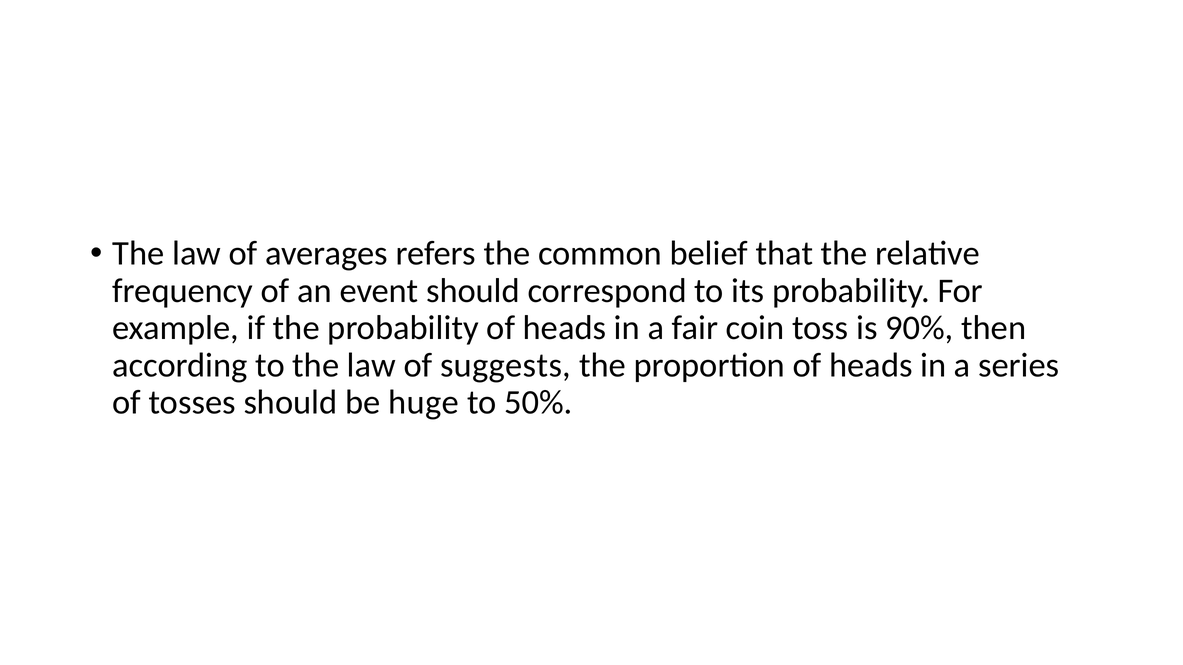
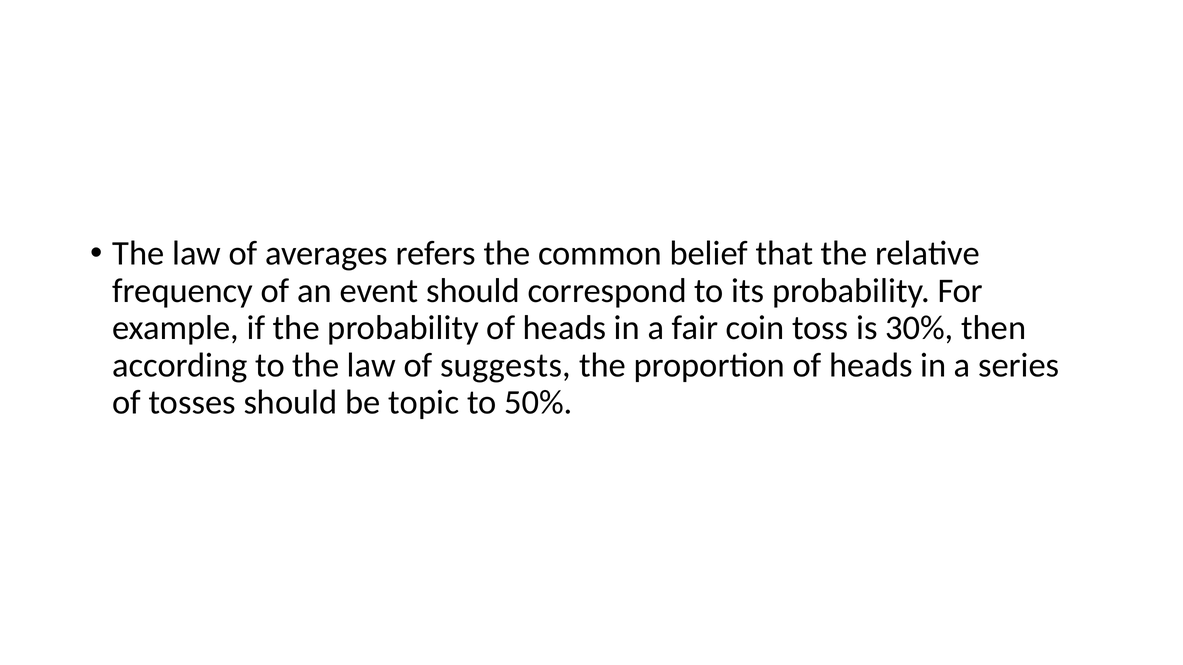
90%: 90% -> 30%
huge: huge -> topic
